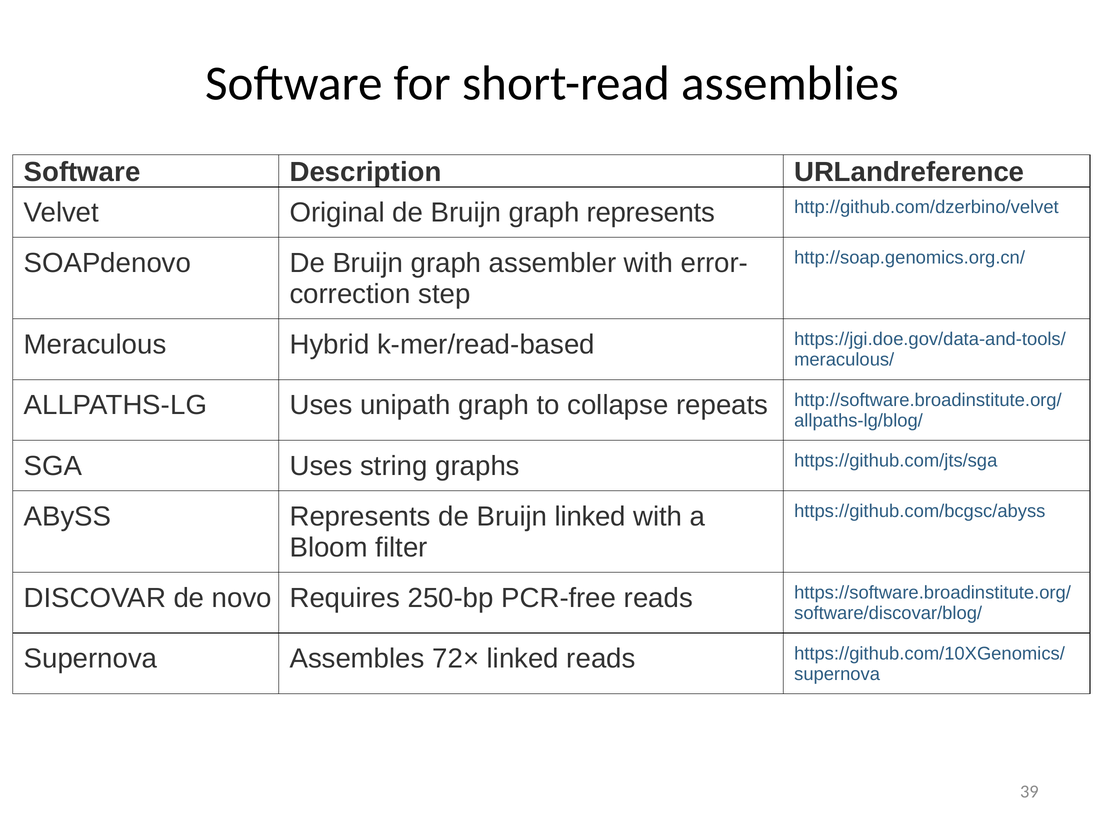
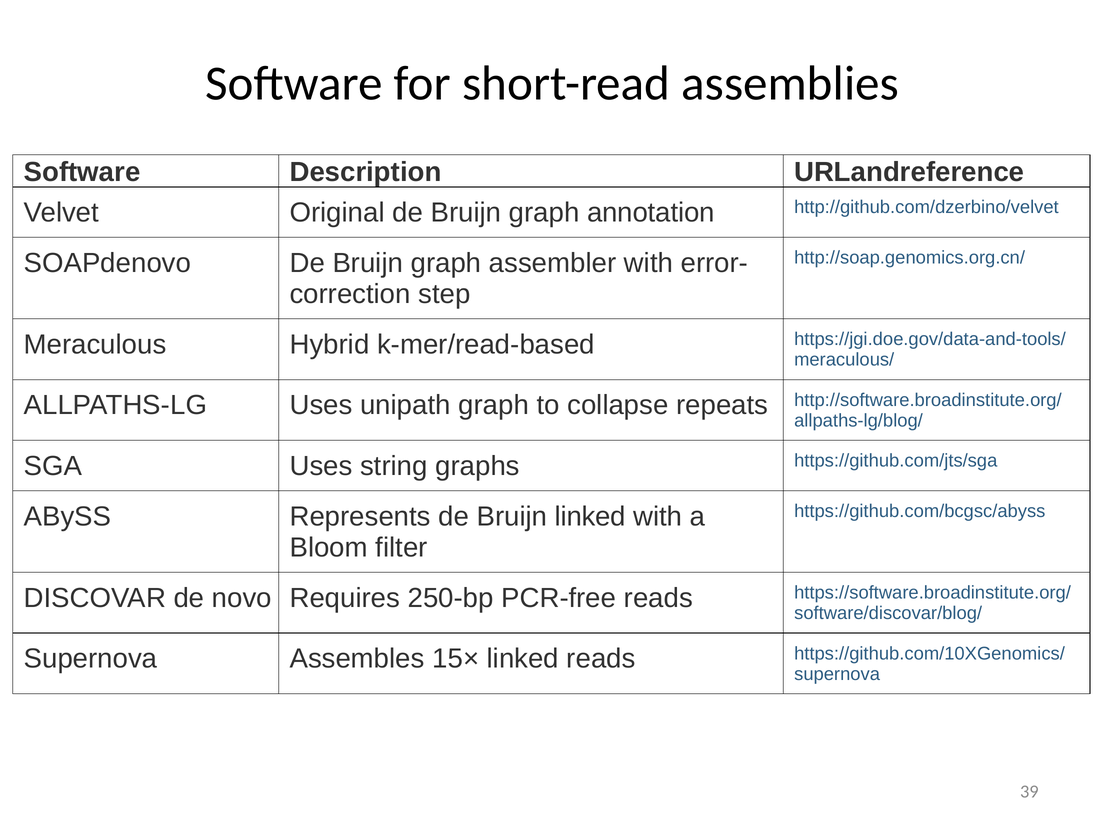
graph represents: represents -> annotation
72×: 72× -> 15×
